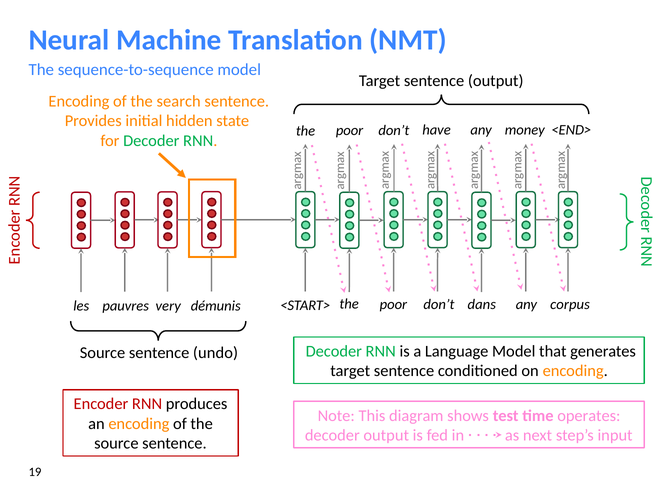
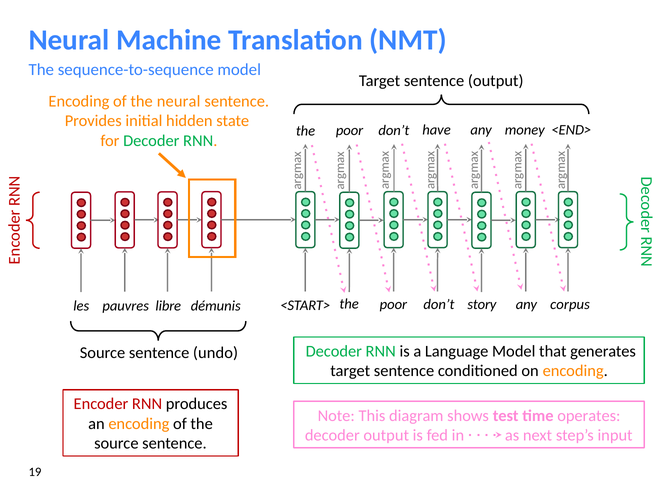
the search: search -> neural
dans: dans -> story
very: very -> libre
